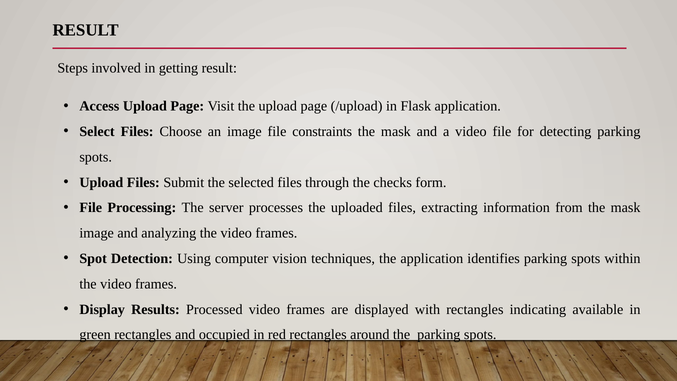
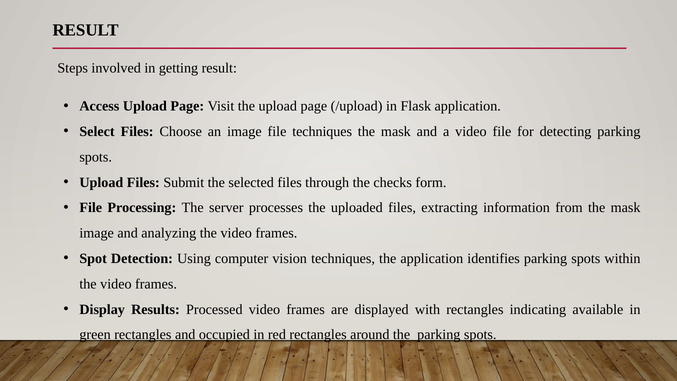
file constraints: constraints -> techniques
